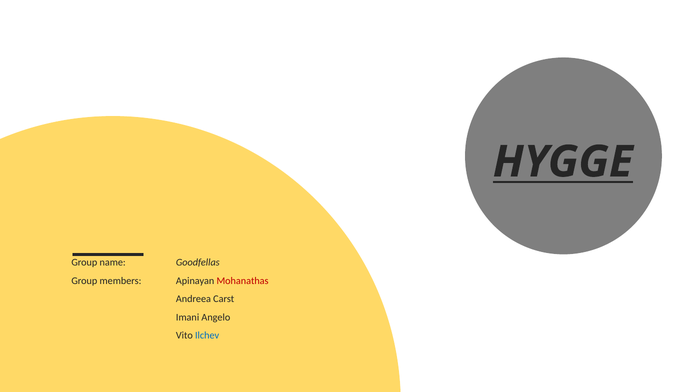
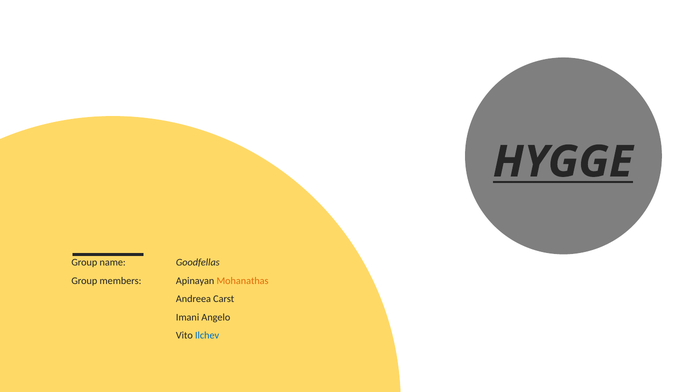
Mohanathas colour: red -> orange
